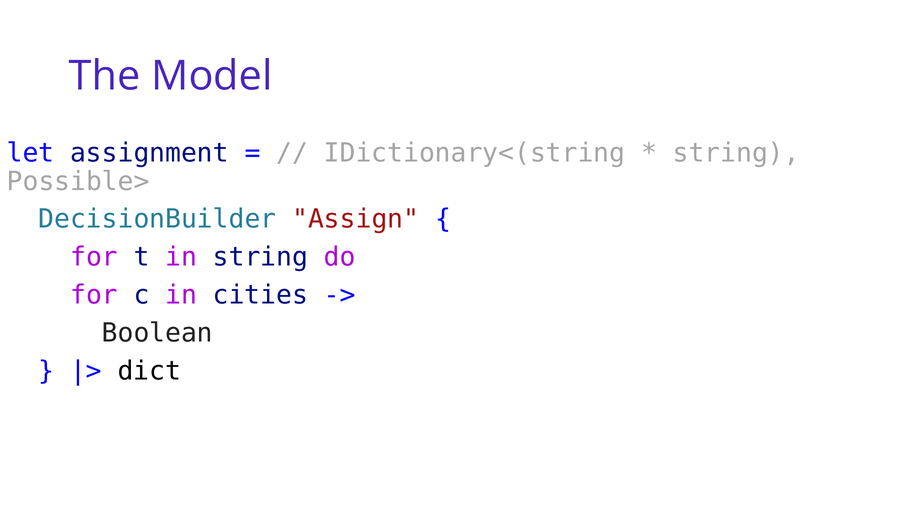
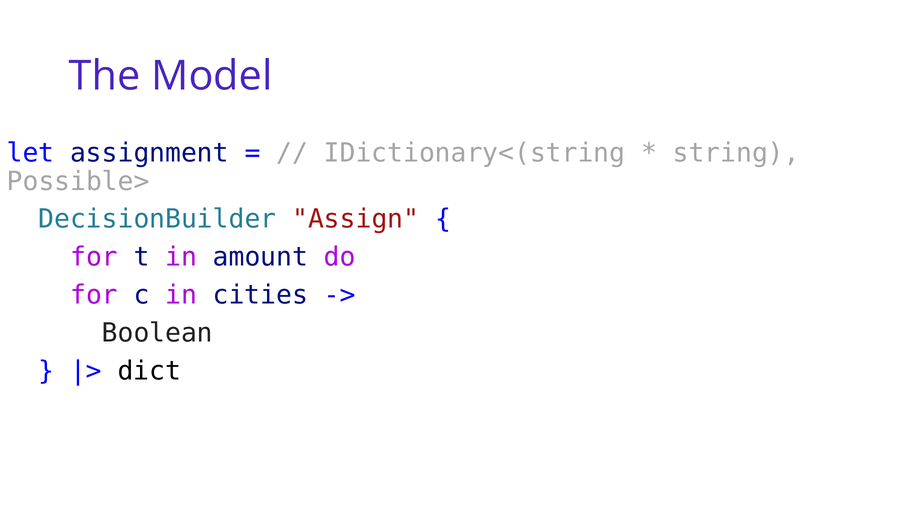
in string: string -> amount
